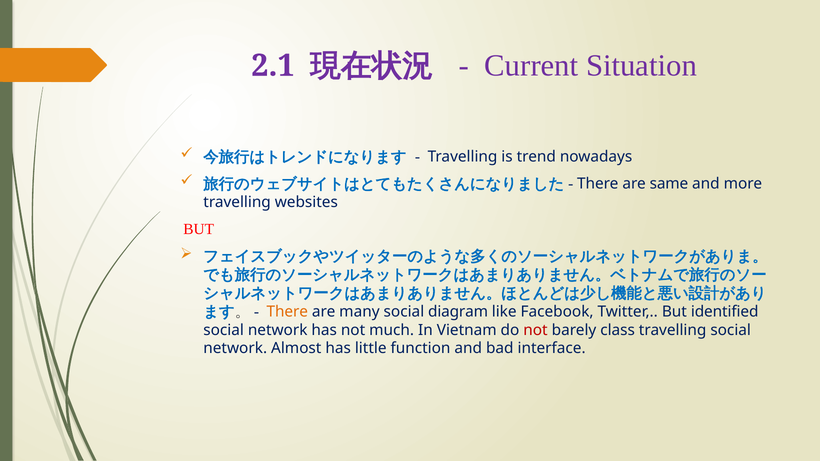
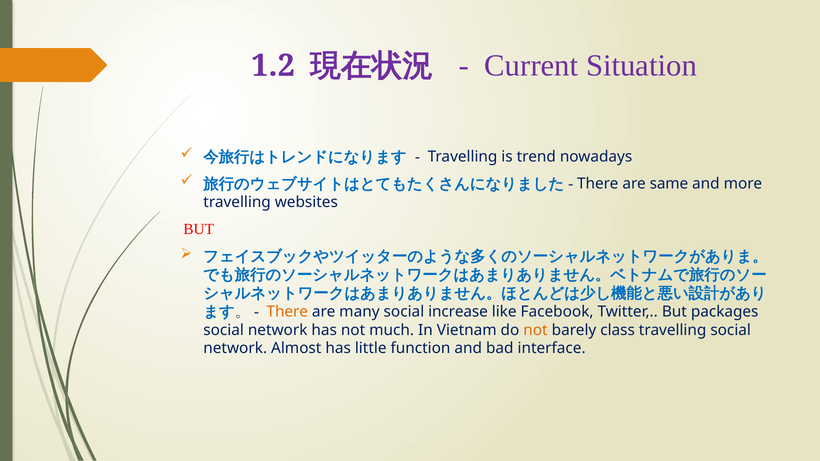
2.1: 2.1 -> 1.2
diagram: diagram -> increase
identified: identified -> packages
not at (536, 330) colour: red -> orange
